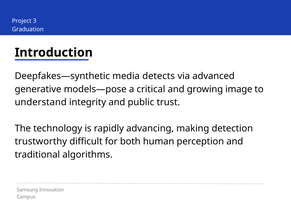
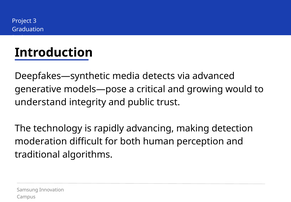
image: image -> would
trustworthy: trustworthy -> moderation
